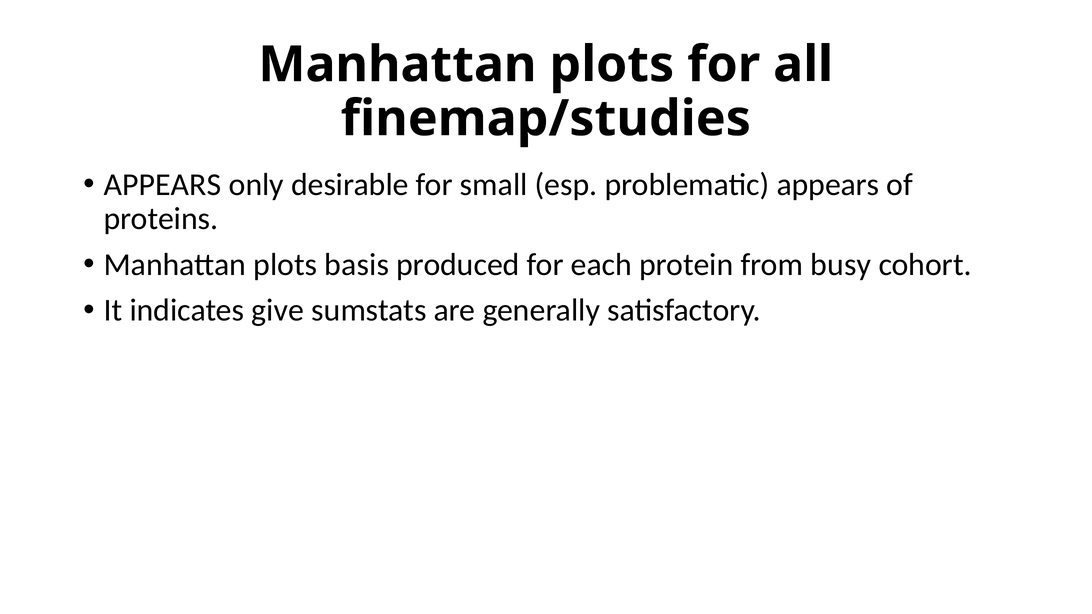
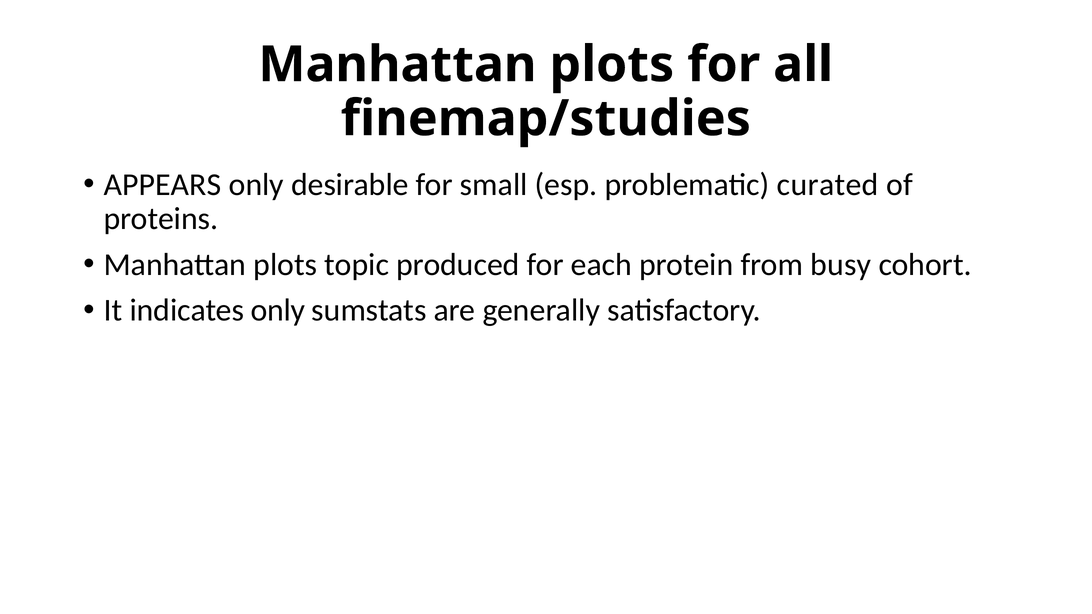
problematic appears: appears -> curated
basis: basis -> topic
indicates give: give -> only
